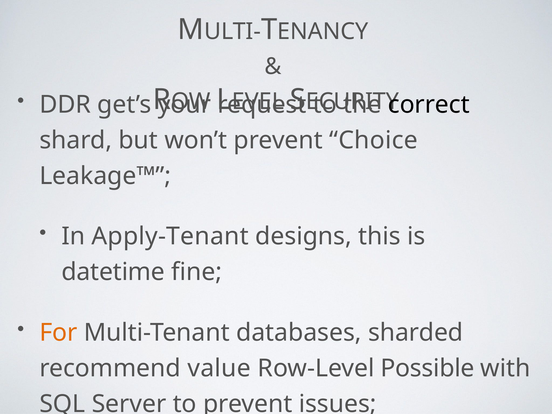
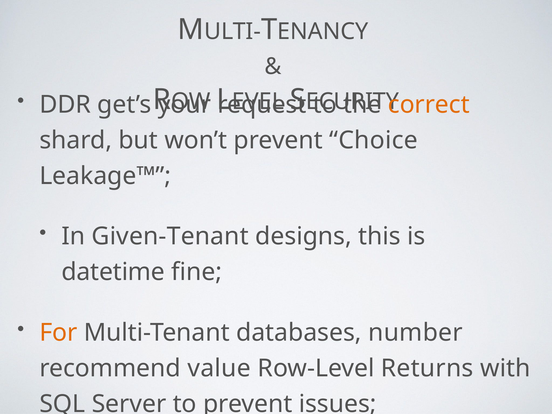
correct colour: black -> orange
Apply-Tenant: Apply-Tenant -> Given-Tenant
sharded: sharded -> number
Possible: Possible -> Returns
